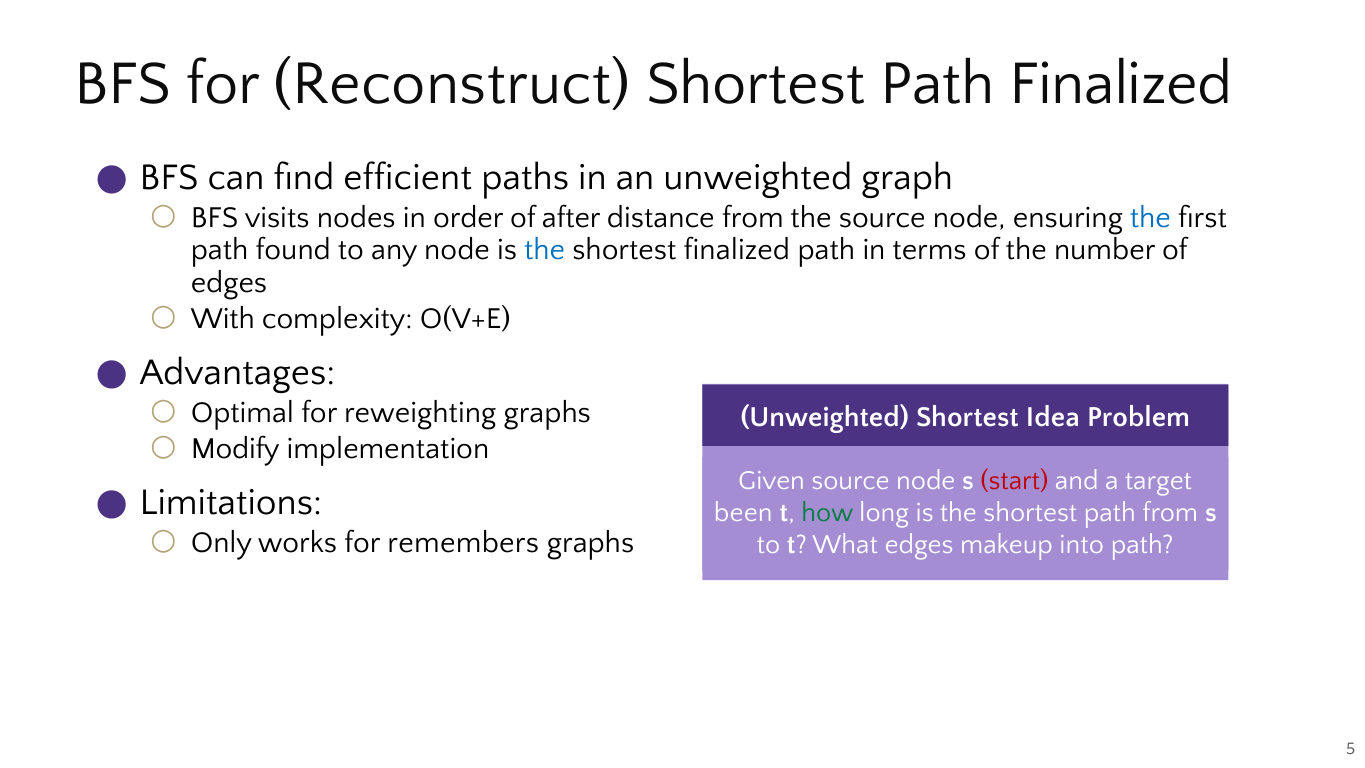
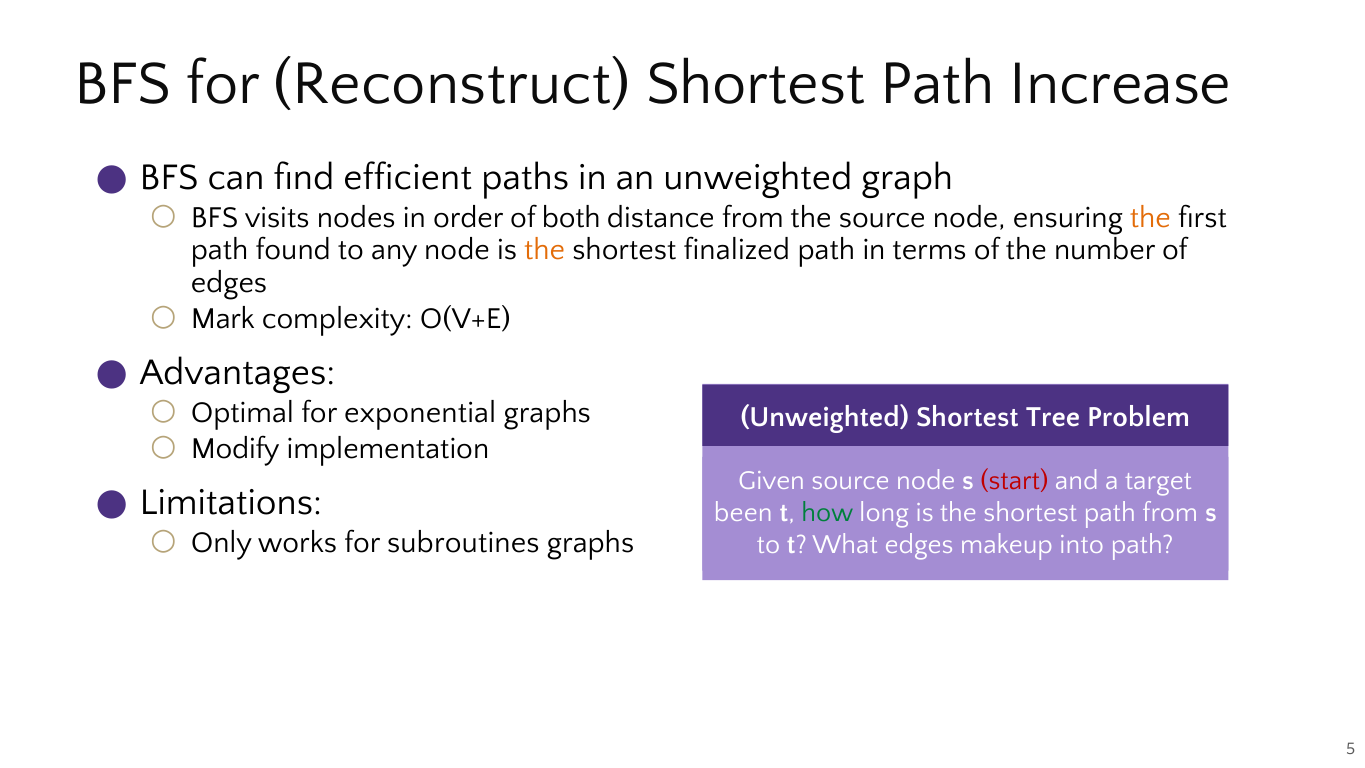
Path Finalized: Finalized -> Increase
after: after -> both
the at (1150, 218) colour: blue -> orange
the at (545, 250) colour: blue -> orange
With: With -> Mark
reweighting: reweighting -> exponential
Idea: Idea -> Tree
remembers: remembers -> subroutines
